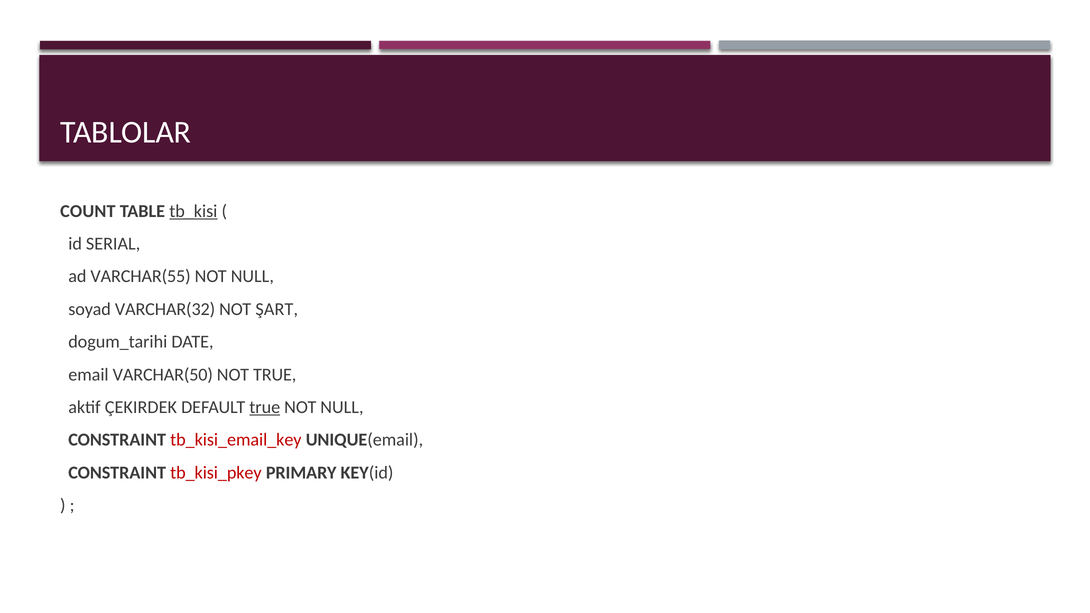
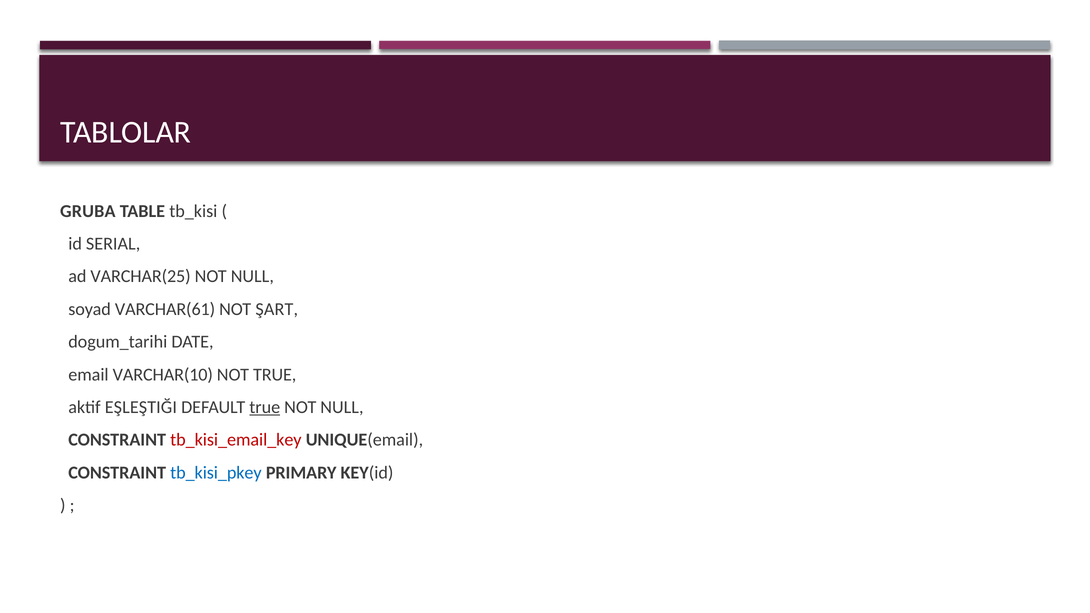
COUNT: COUNT -> GRUBA
tb_kisi underline: present -> none
VARCHAR(55: VARCHAR(55 -> VARCHAR(25
VARCHAR(32: VARCHAR(32 -> VARCHAR(61
VARCHAR(50: VARCHAR(50 -> VARCHAR(10
ÇEKIRDEK: ÇEKIRDEK -> EŞLEŞTIĞI
tb_kisi_pkey colour: red -> blue
